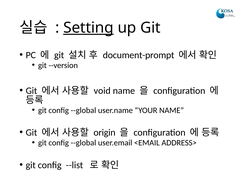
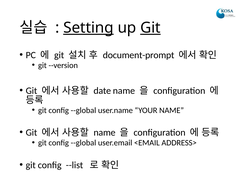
Git at (150, 28) underline: none -> present
void: void -> date
origin at (105, 133): origin -> name
